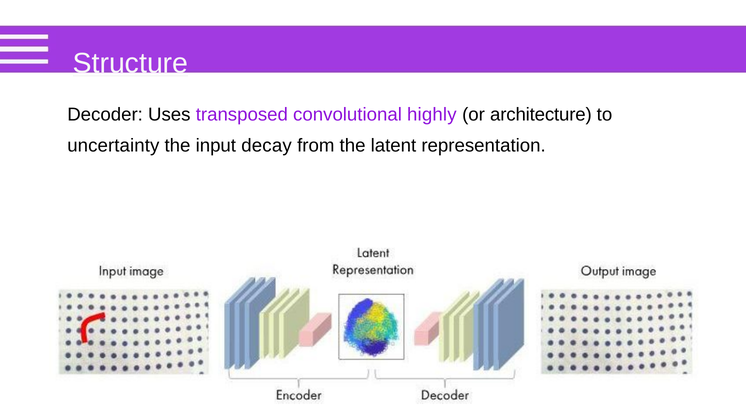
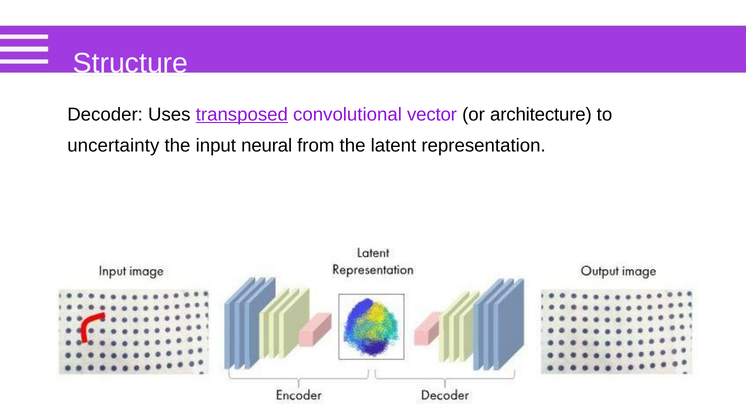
transposed underline: none -> present
highly: highly -> vector
decay: decay -> neural
